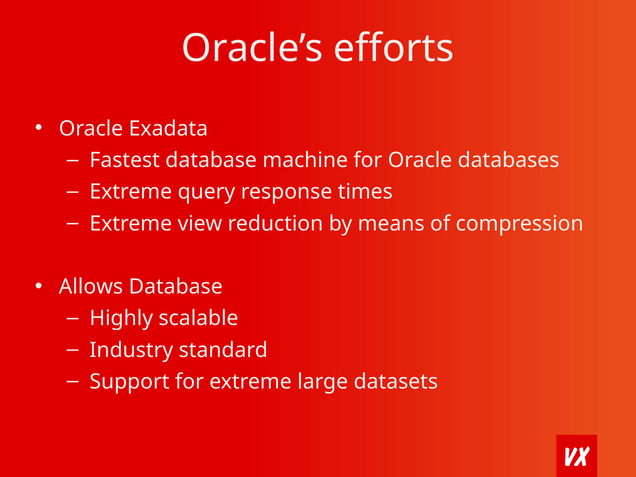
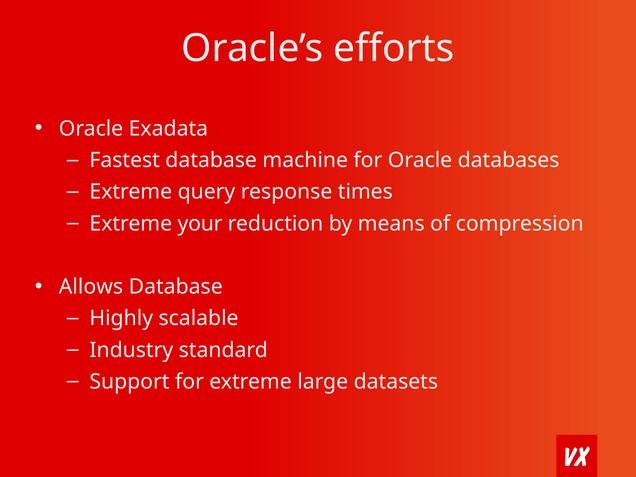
view: view -> your
